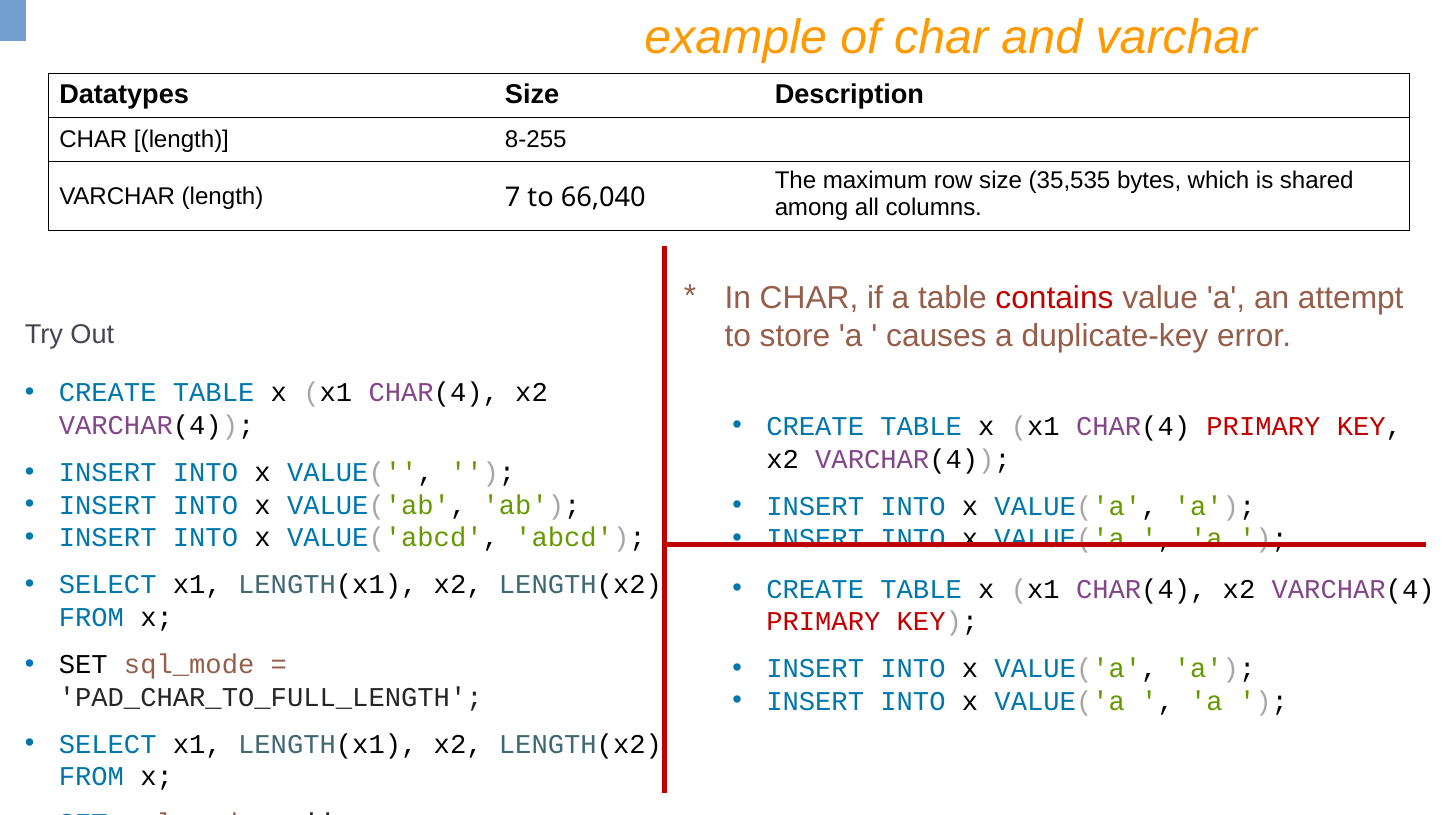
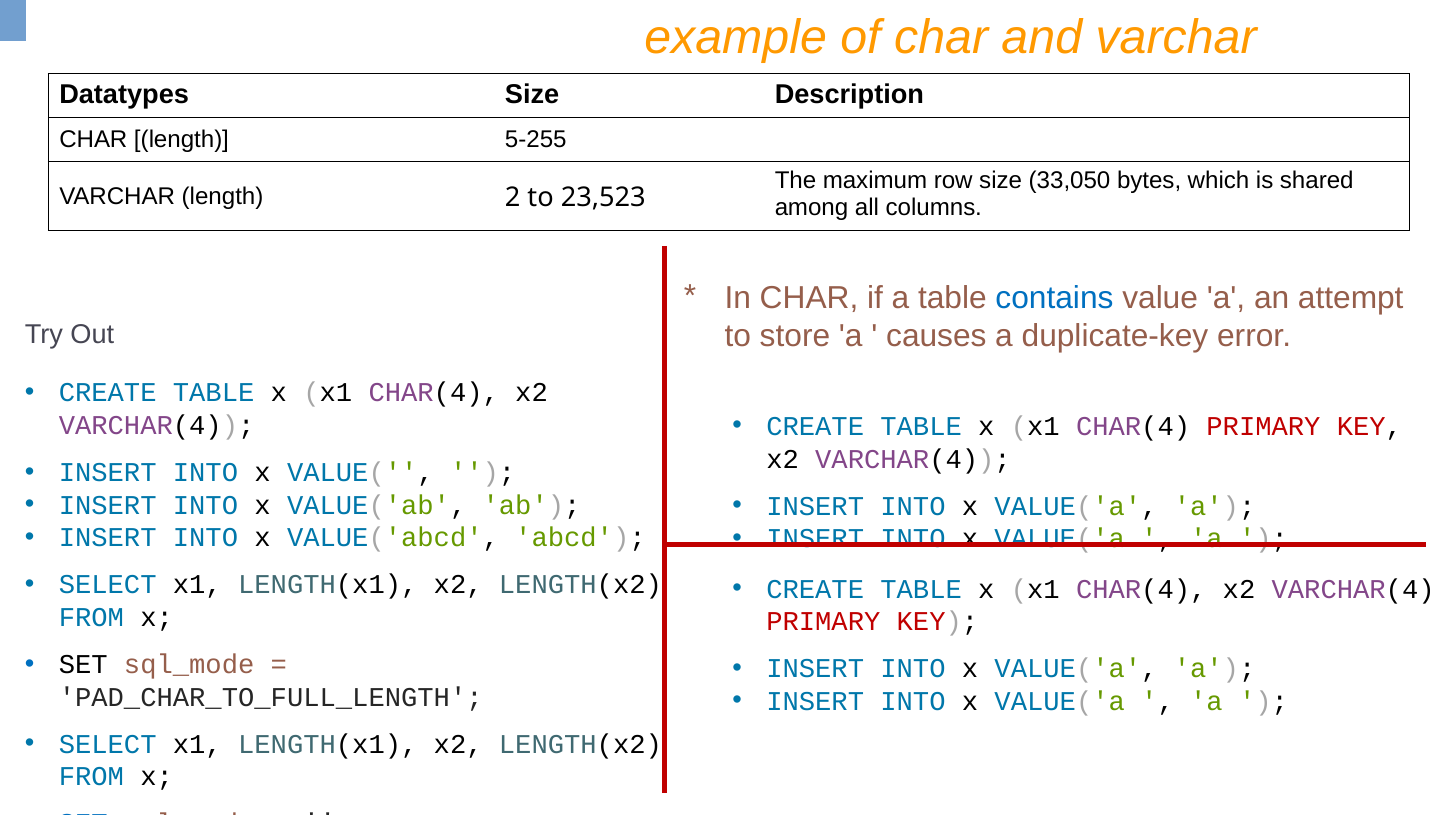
8-255: 8-255 -> 5-255
35,535: 35,535 -> 33,050
7: 7 -> 2
66,040: 66,040 -> 23,523
contains colour: red -> blue
